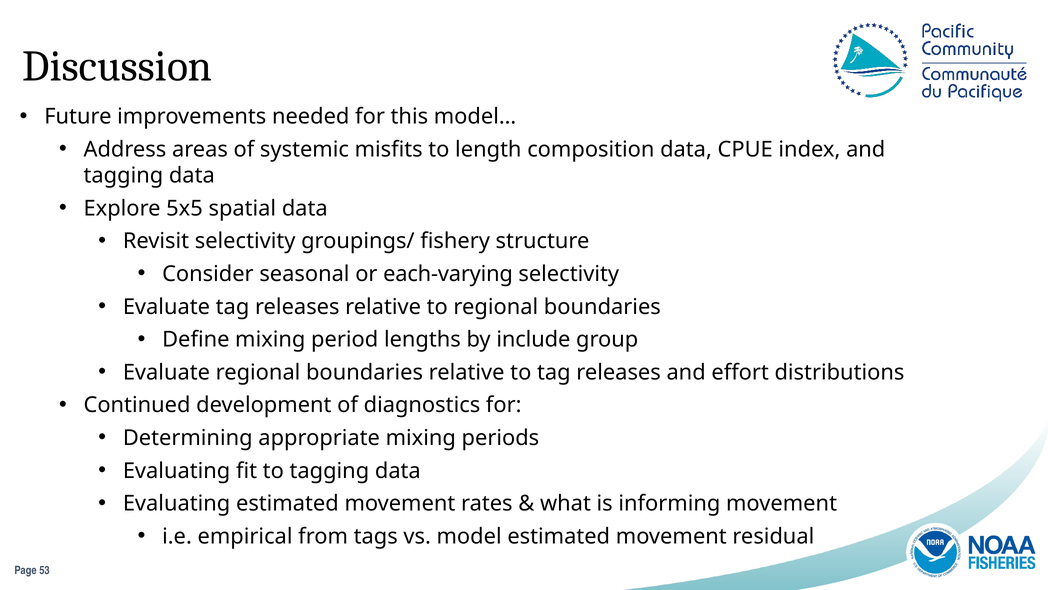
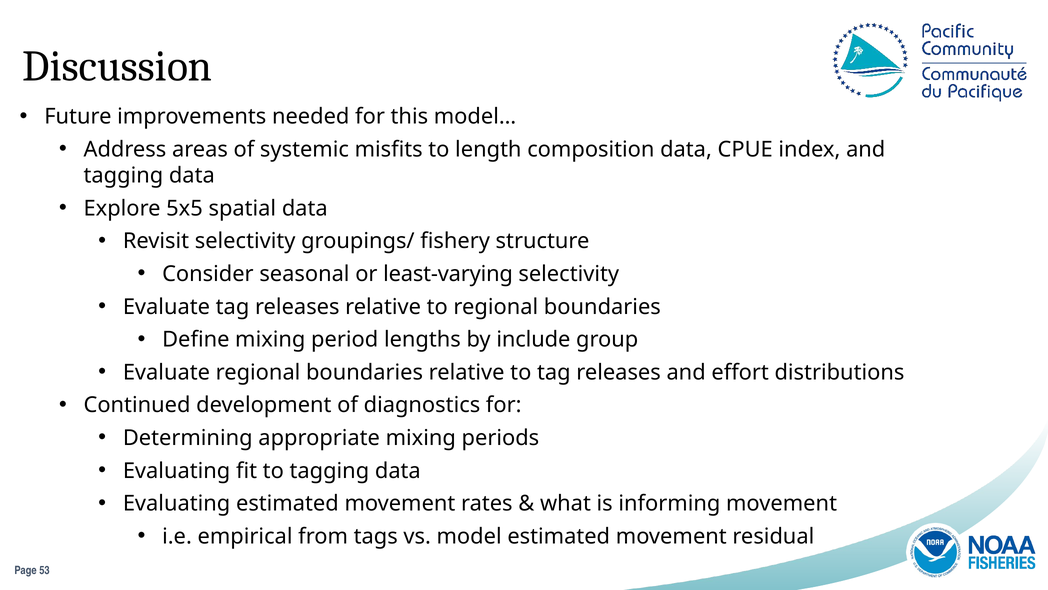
each-varying: each-varying -> least-varying
